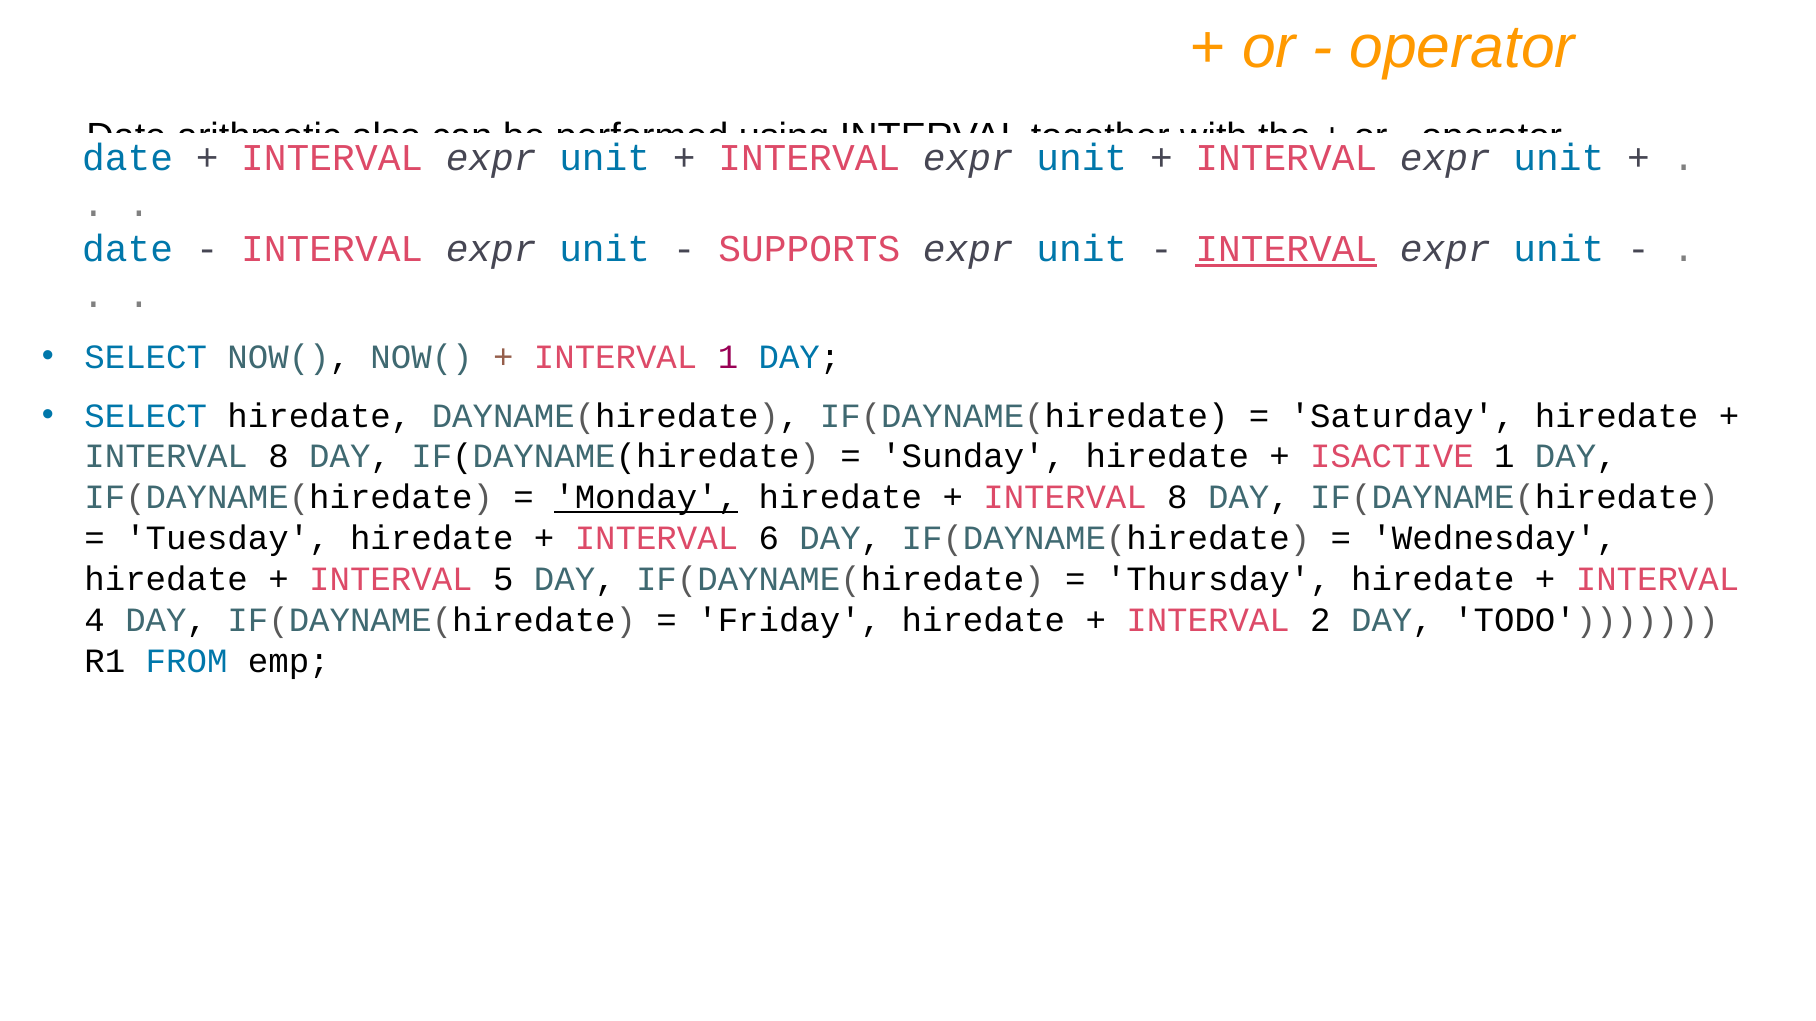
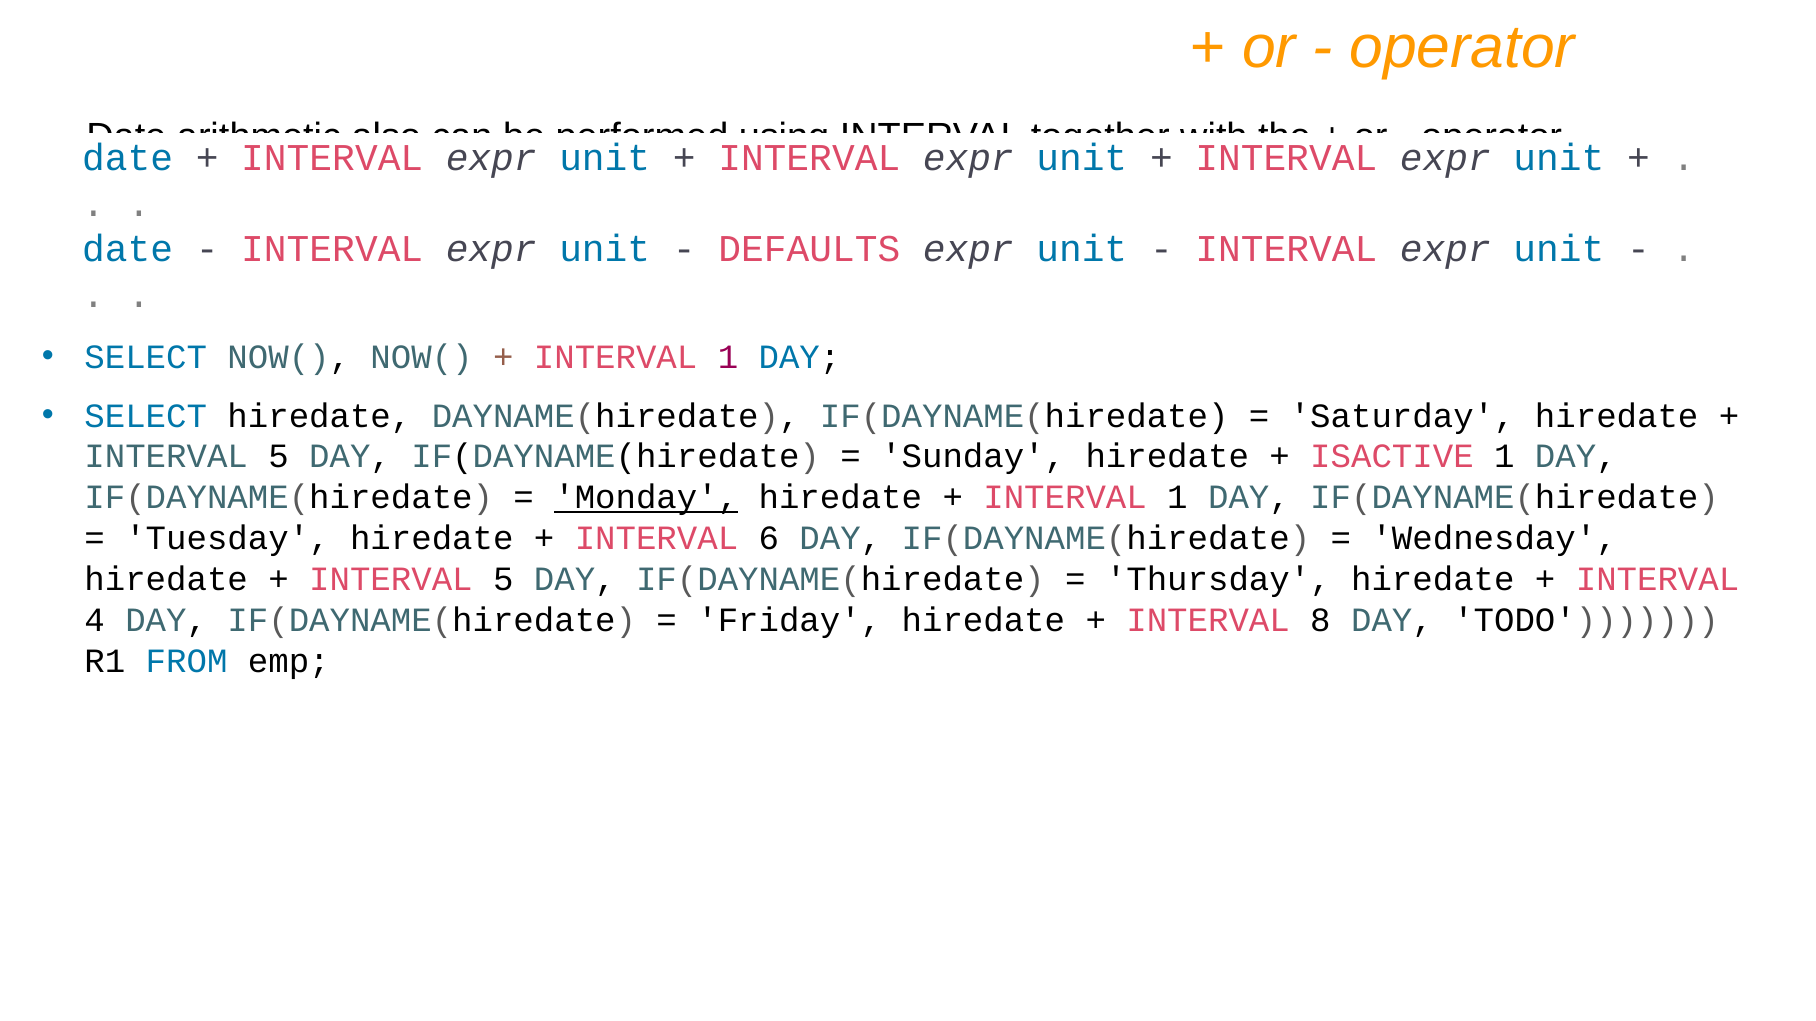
SUPPORTS: SUPPORTS -> DEFAULTS
INTERVAL at (1286, 249) underline: present -> none
8 at (279, 457): 8 -> 5
8 at (1177, 498): 8 -> 1
2: 2 -> 8
